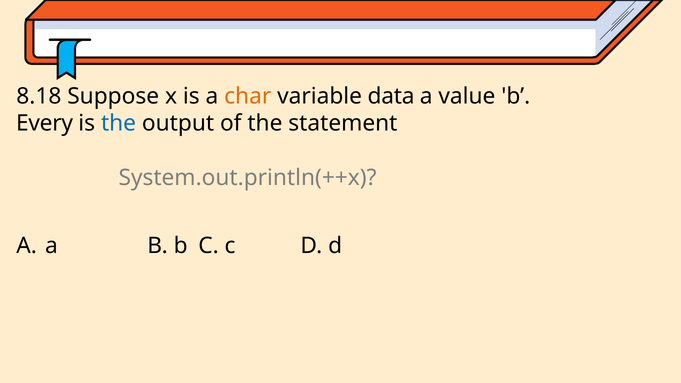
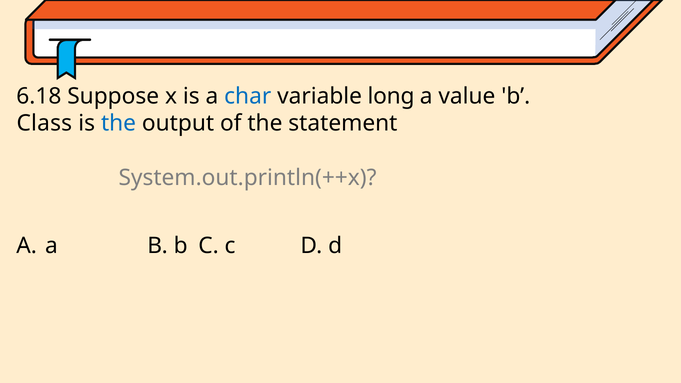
8.18: 8.18 -> 6.18
char colour: orange -> blue
data: data -> long
Every: Every -> Class
